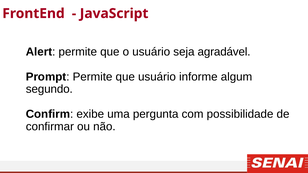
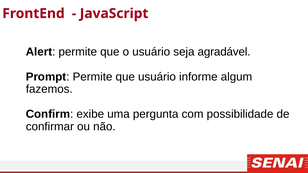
segundo: segundo -> fazemos
